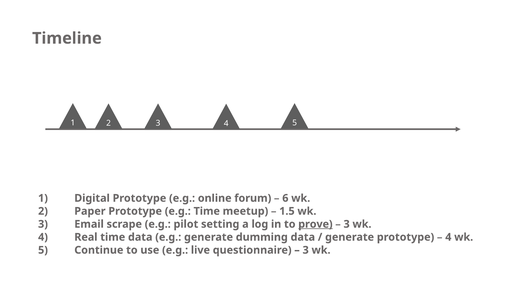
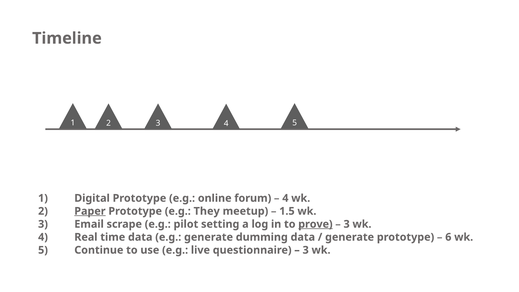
6 at (285, 198): 6 -> 4
Paper underline: none -> present
e.g Time: Time -> They
4 at (448, 237): 4 -> 6
